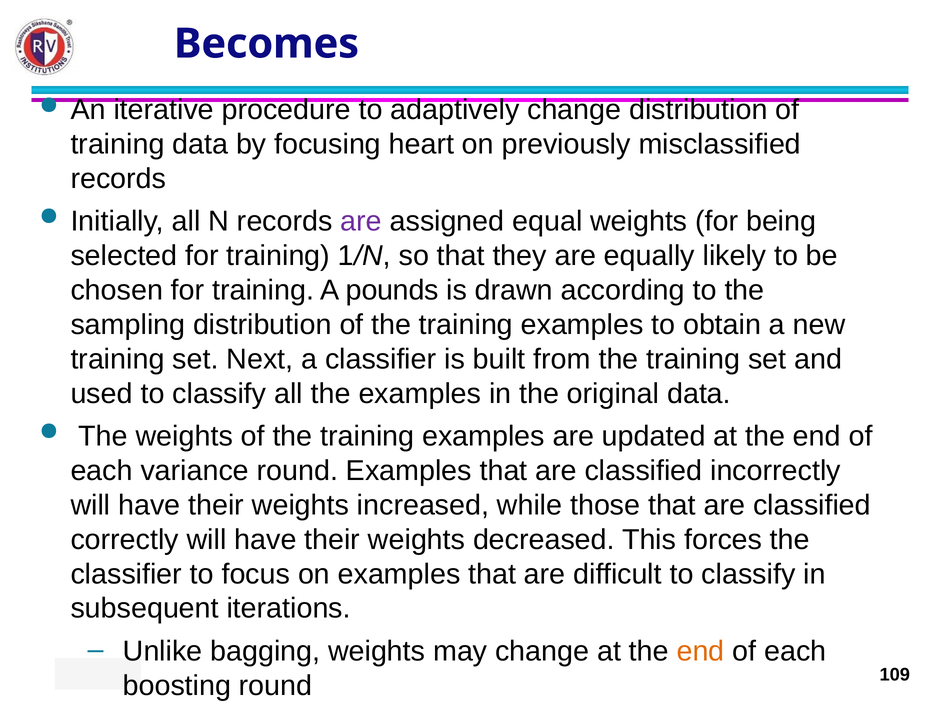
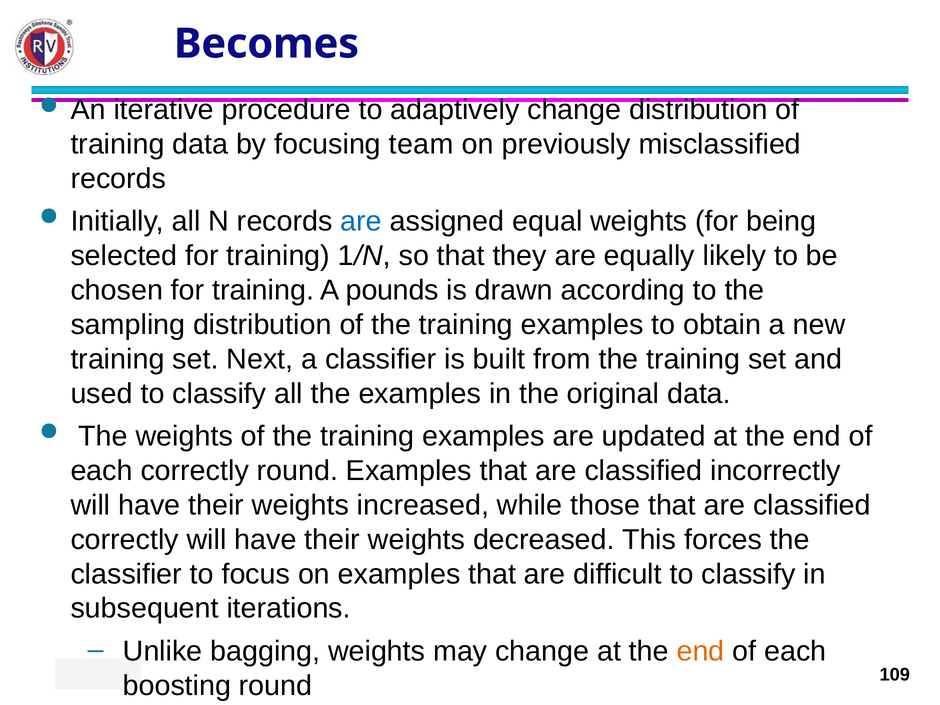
heart: heart -> team
are at (361, 221) colour: purple -> blue
each variance: variance -> correctly
